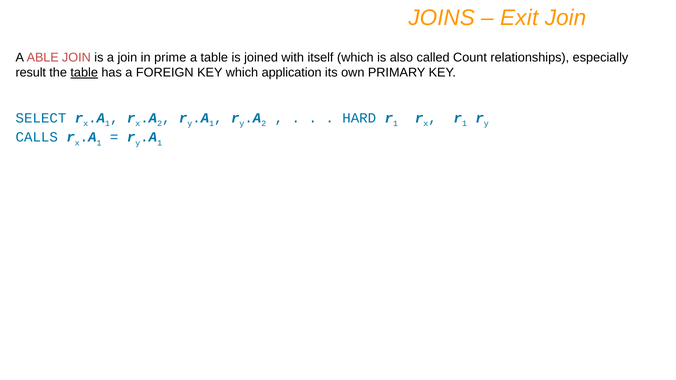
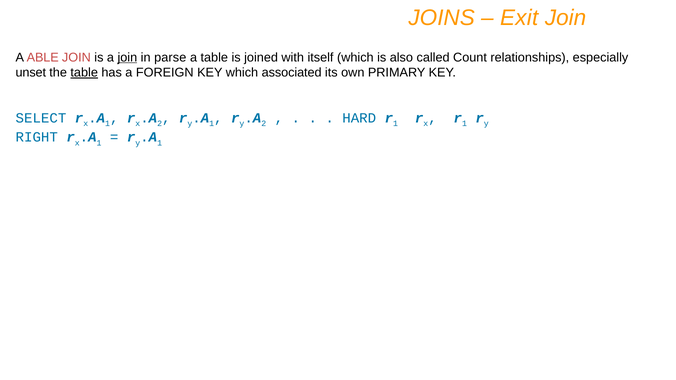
join at (127, 57) underline: none -> present
prime: prime -> parse
result: result -> unset
application: application -> associated
CALLS: CALLS -> RIGHT
